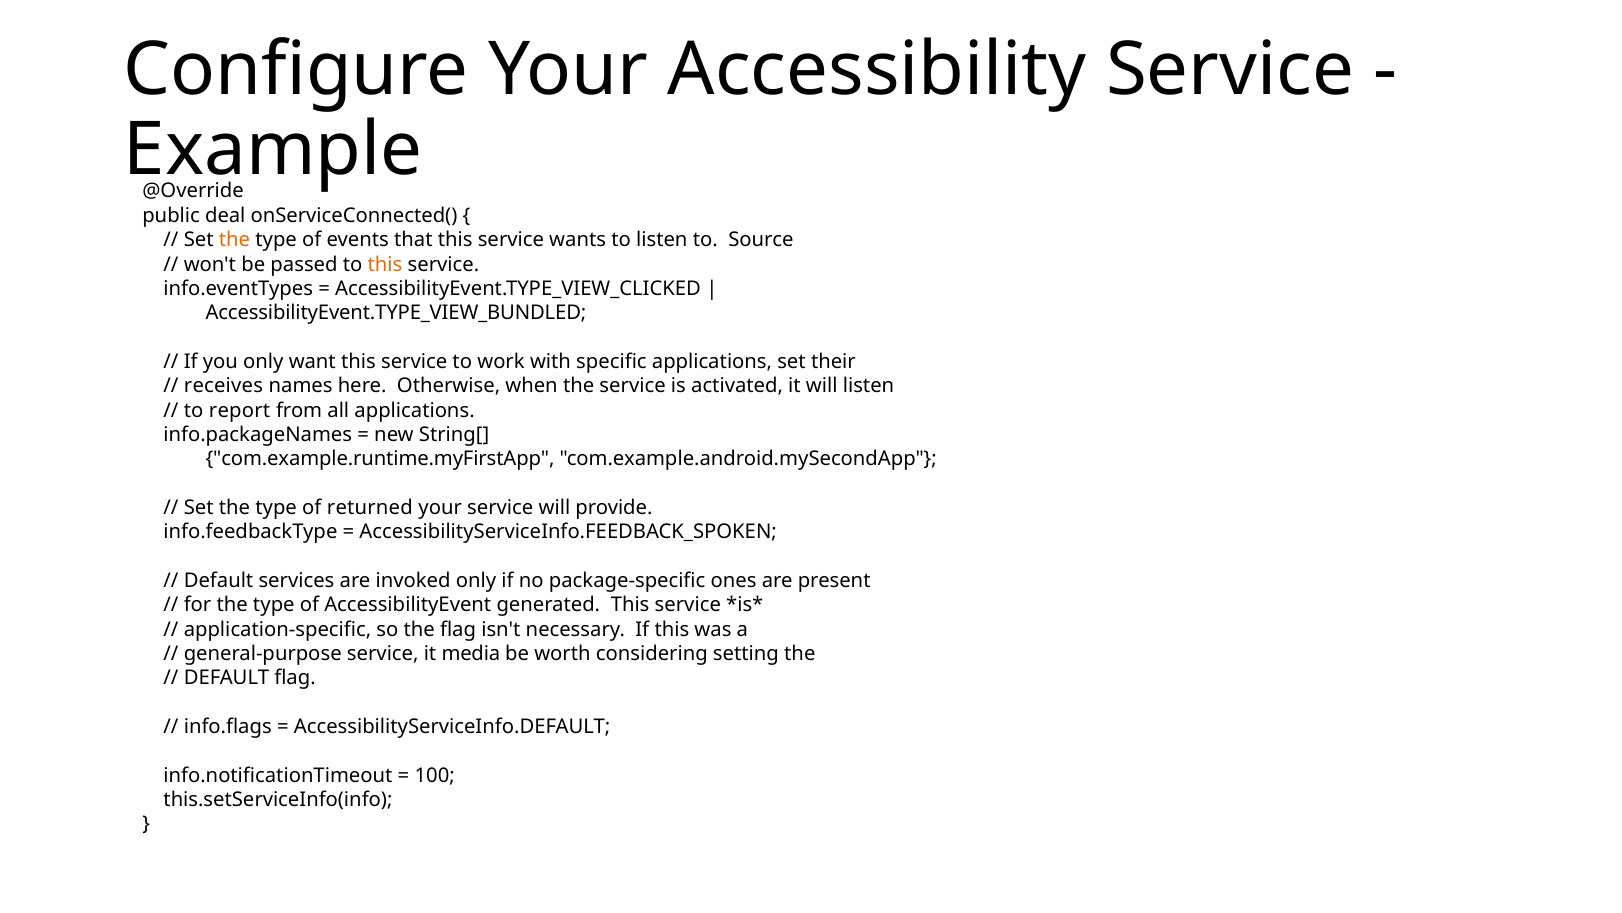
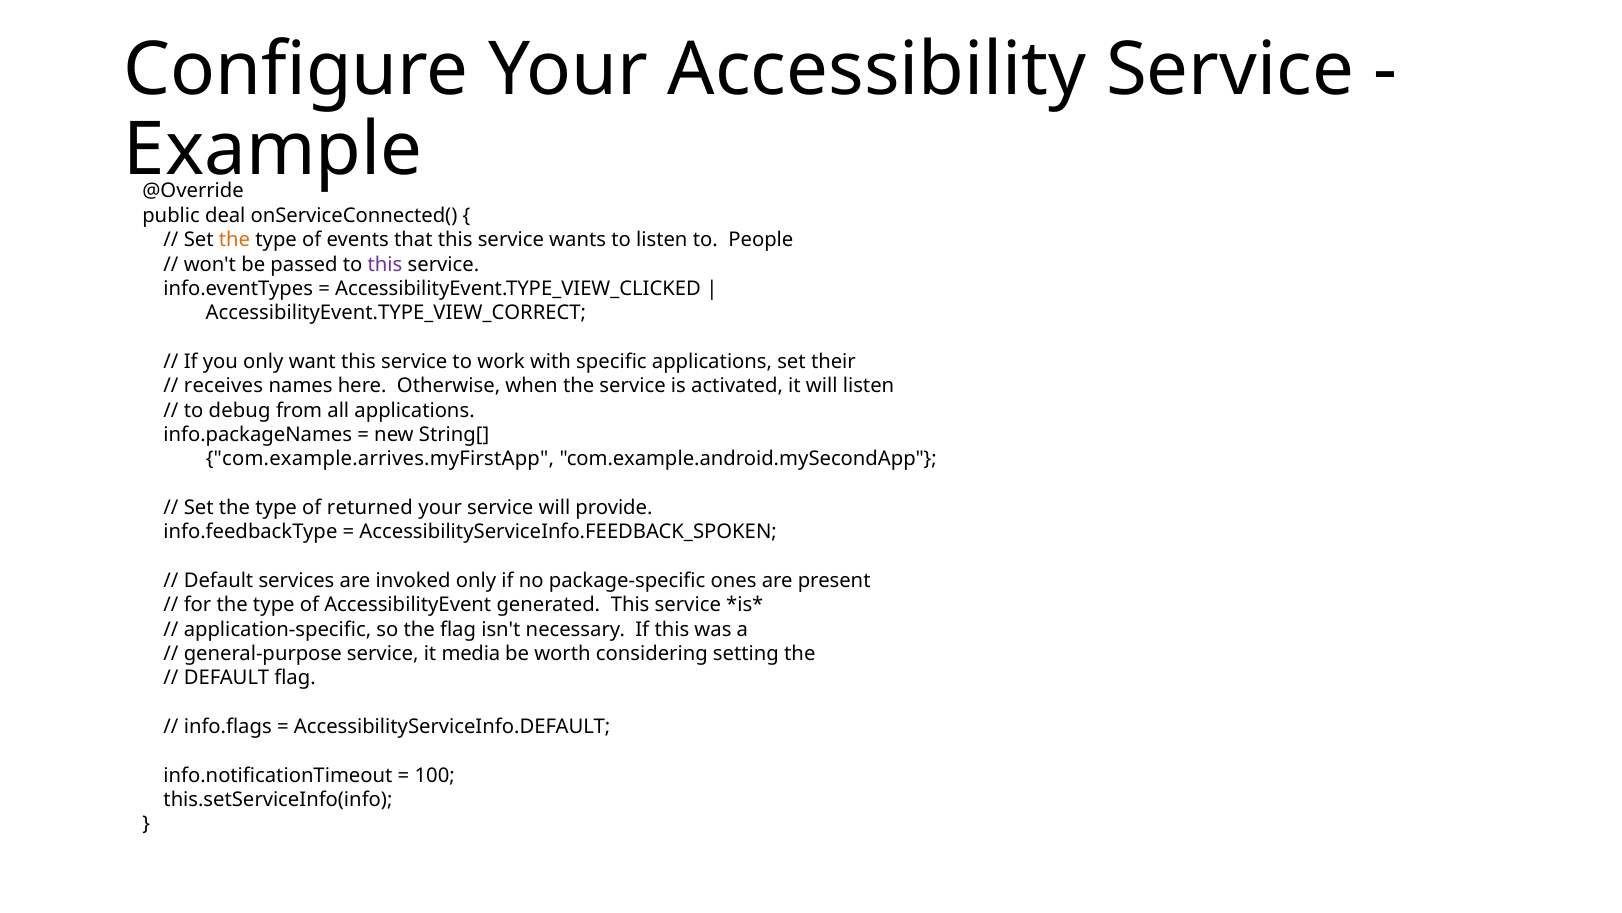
Source: Source -> People
this at (385, 264) colour: orange -> purple
AccessibilityEvent.TYPE_VIEW_BUNDLED: AccessibilityEvent.TYPE_VIEW_BUNDLED -> AccessibilityEvent.TYPE_VIEW_CORRECT
report: report -> debug
com.example.runtime.myFirstApp: com.example.runtime.myFirstApp -> com.example.arrives.myFirstApp
